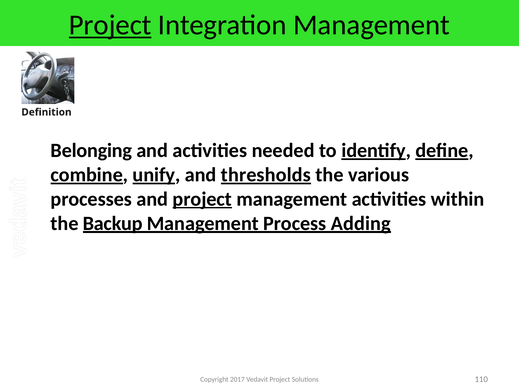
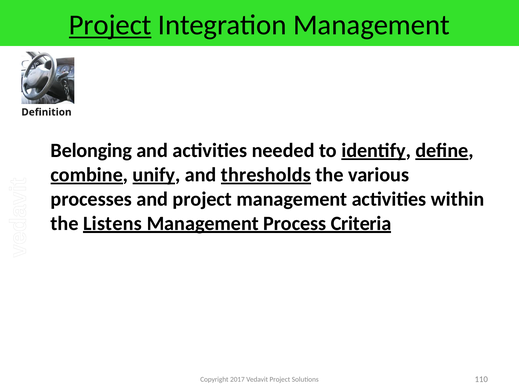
project at (202, 199) underline: present -> none
Backup: Backup -> Listens
Adding: Adding -> Criteria
